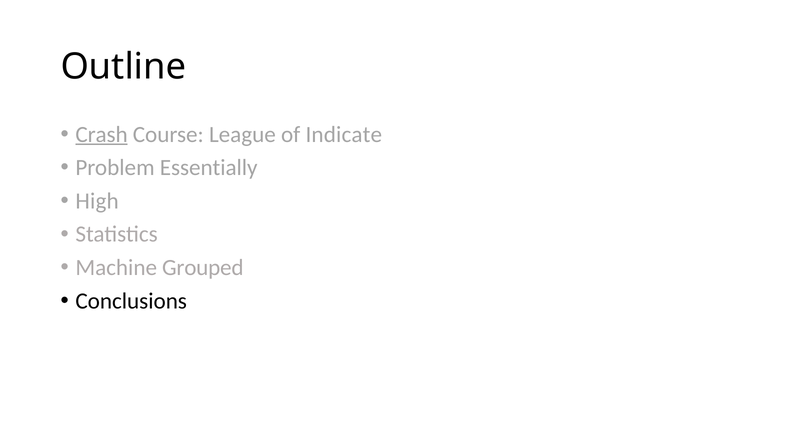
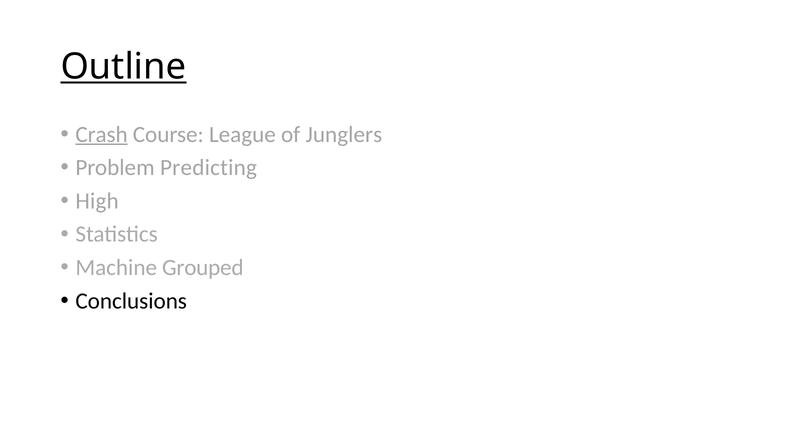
Outline underline: none -> present
Indicate: Indicate -> Junglers
Essentially: Essentially -> Predicting
